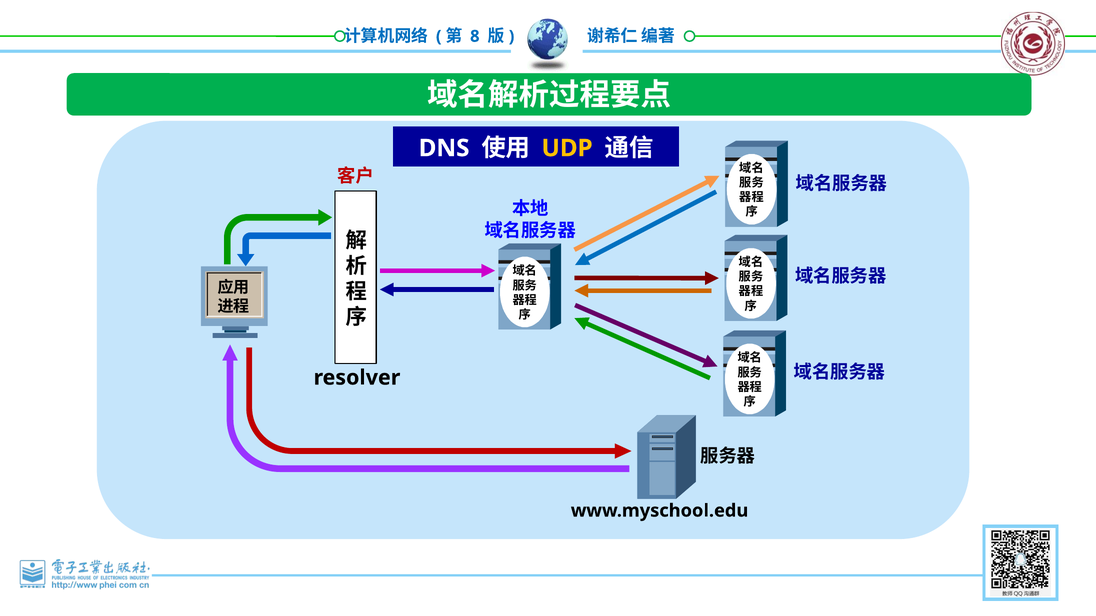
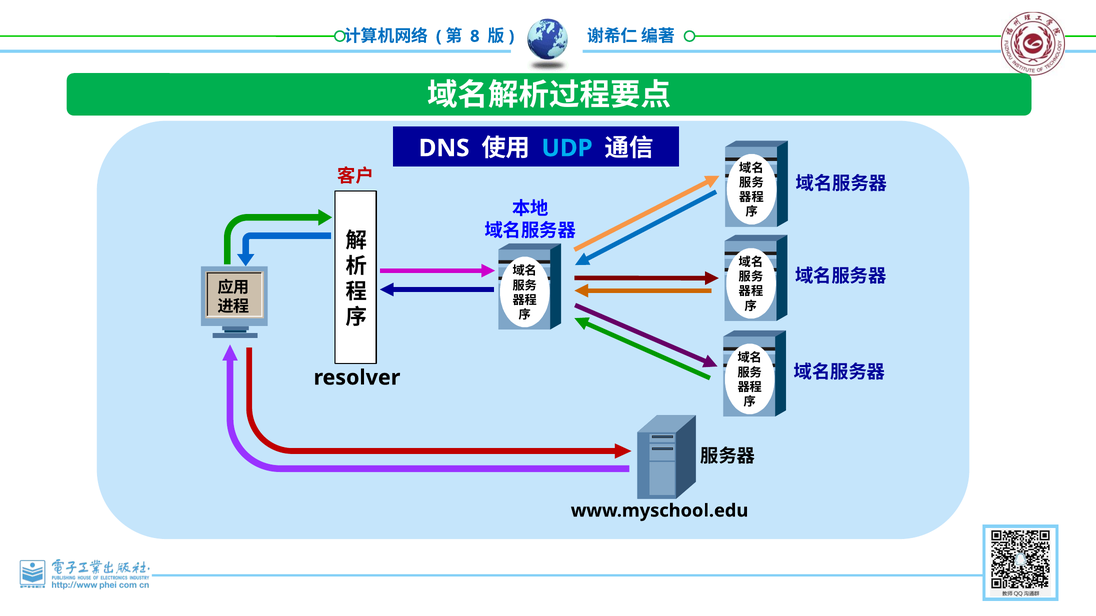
UDP colour: yellow -> light blue
